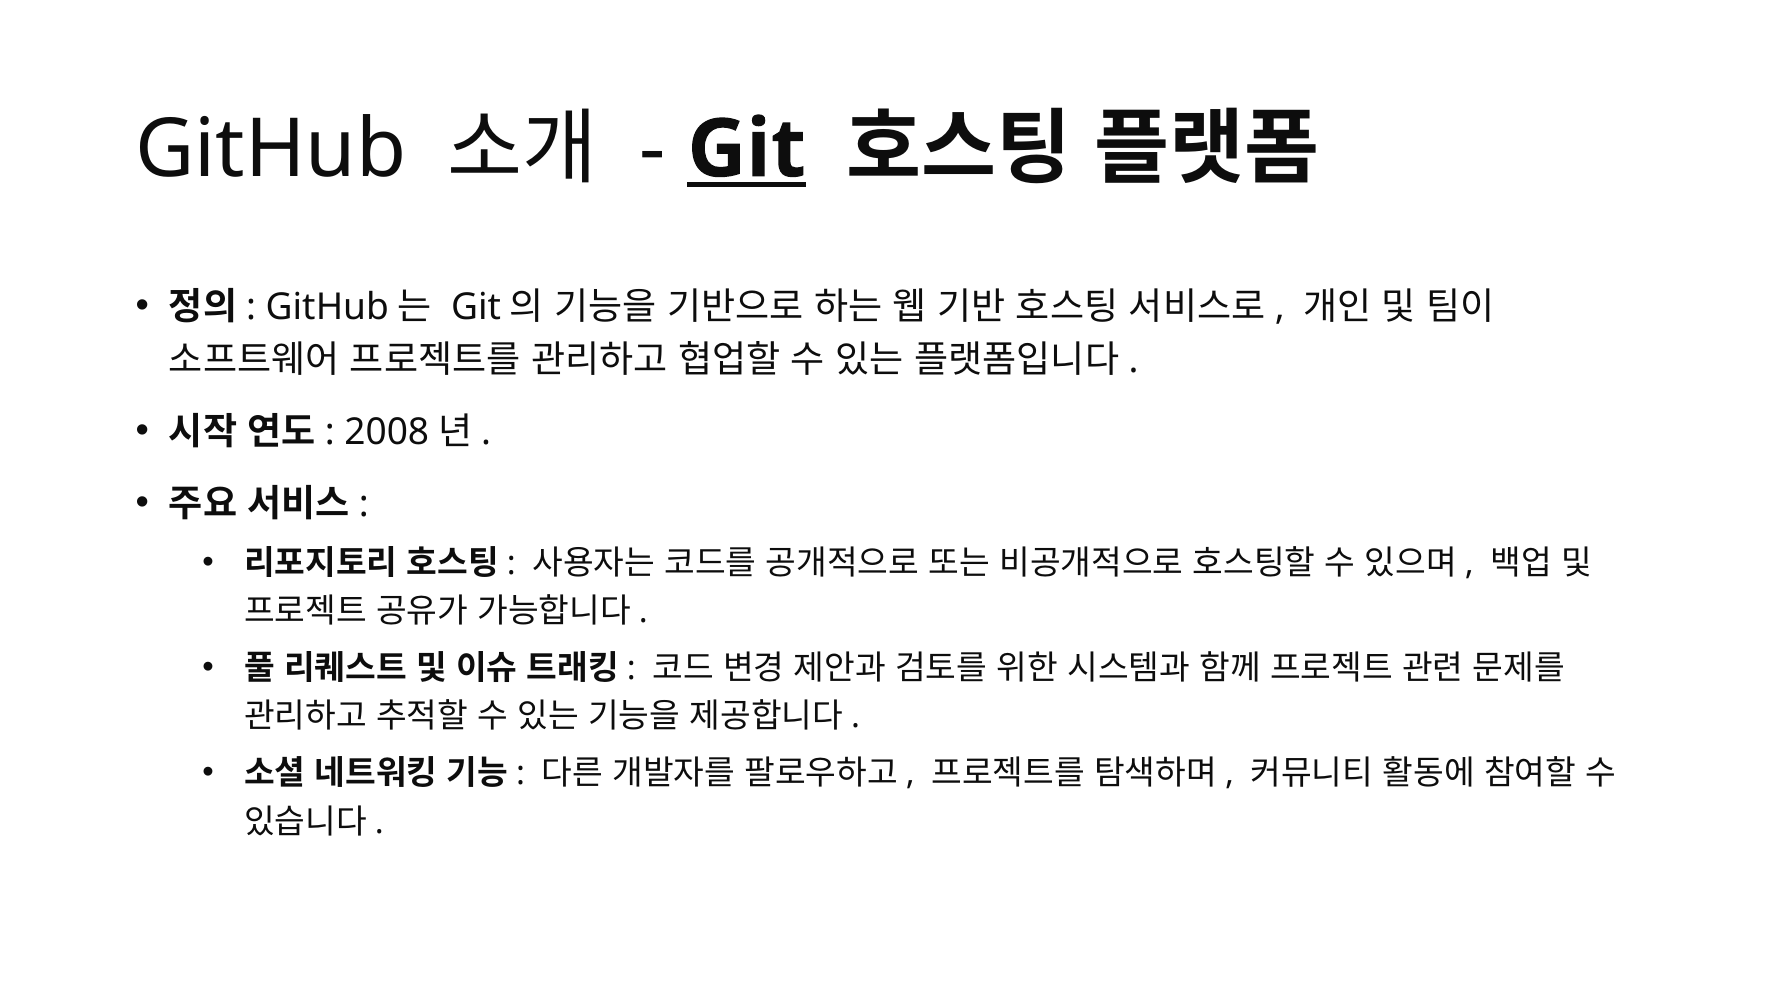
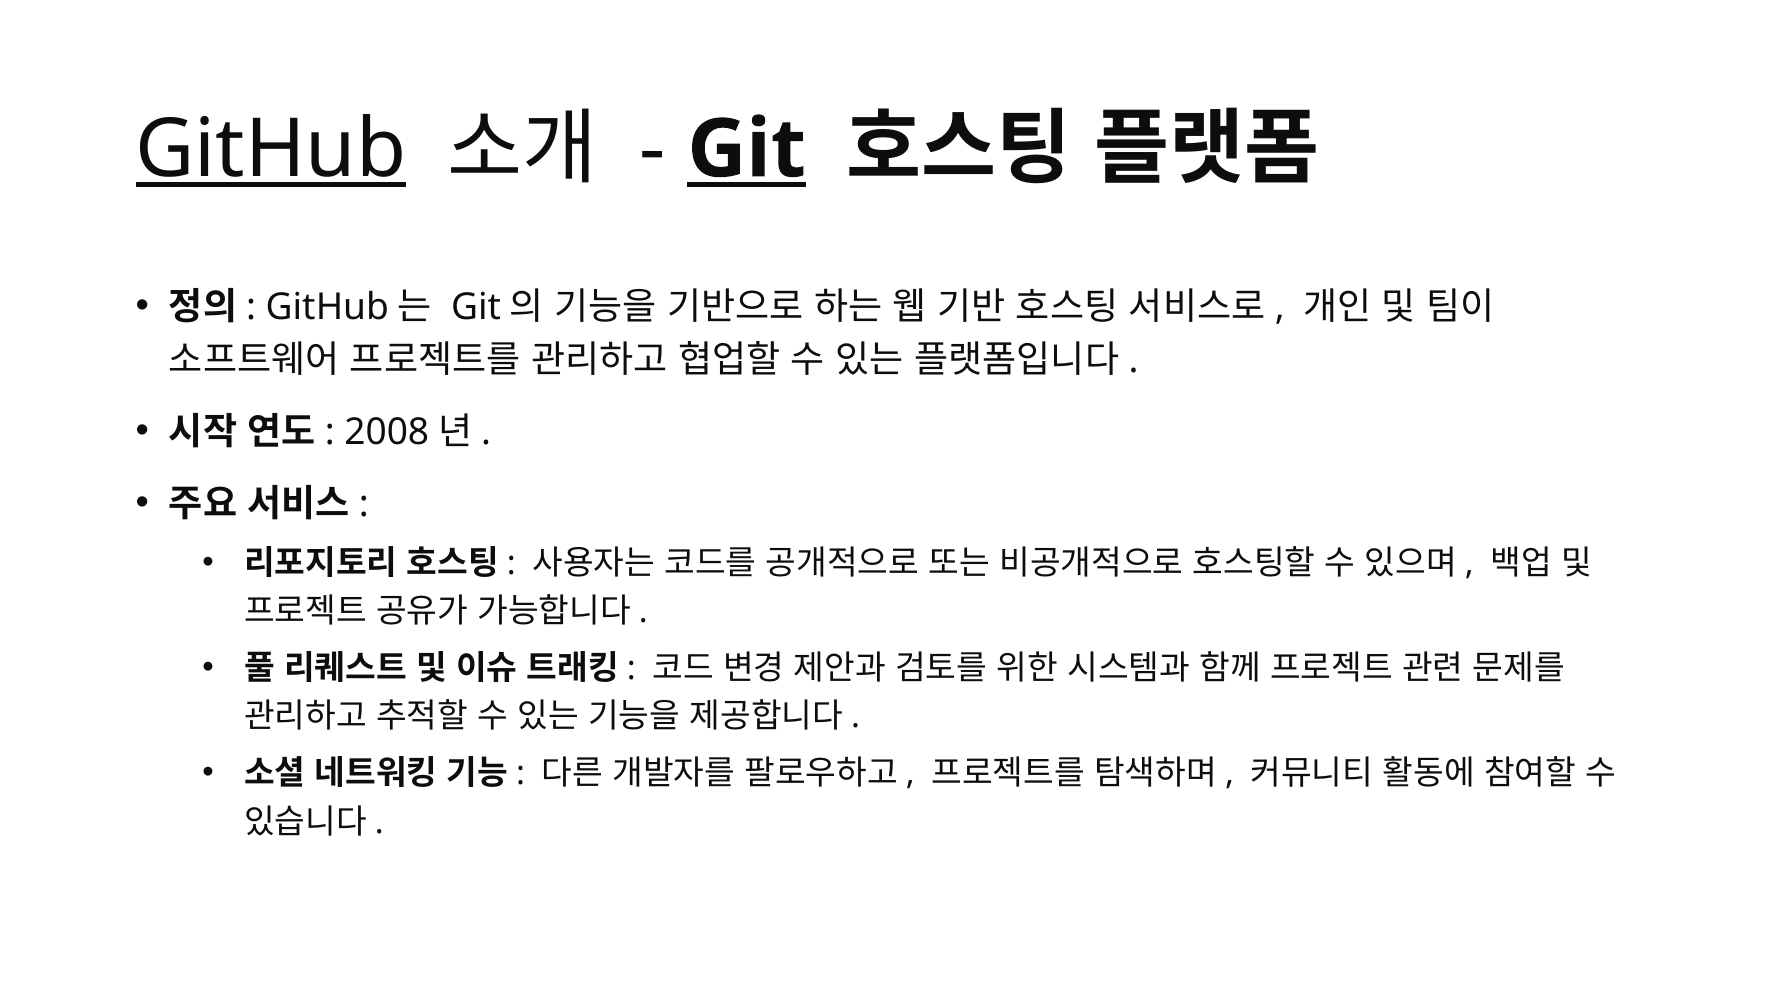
GitHub at (271, 149) underline: none -> present
